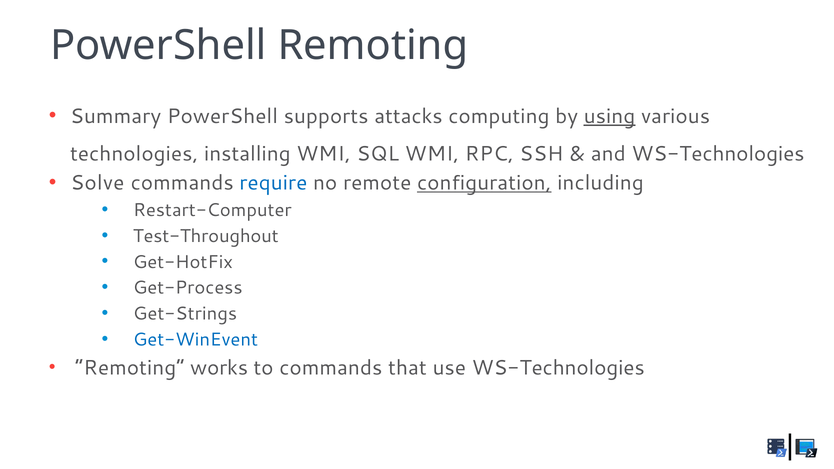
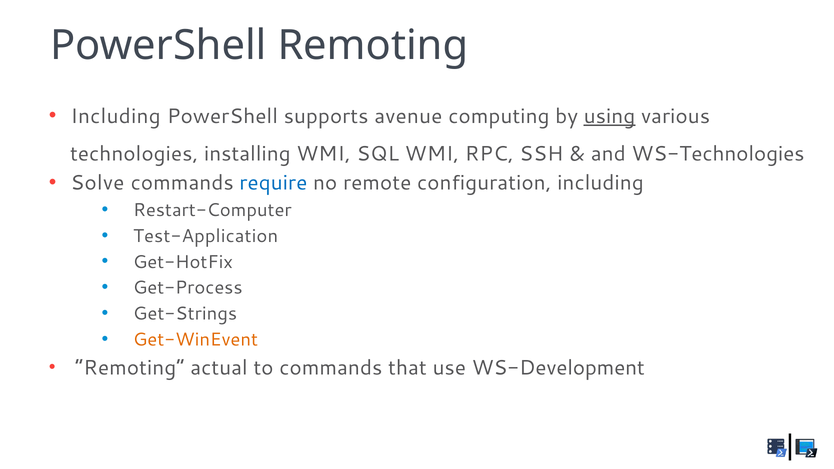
Summary at (116, 116): Summary -> Including
attacks: attacks -> avenue
configuration underline: present -> none
Test-Throughout: Test-Throughout -> Test-Application
Get-WinEvent colour: blue -> orange
works: works -> actual
use WS-Technologies: WS-Technologies -> WS-Development
